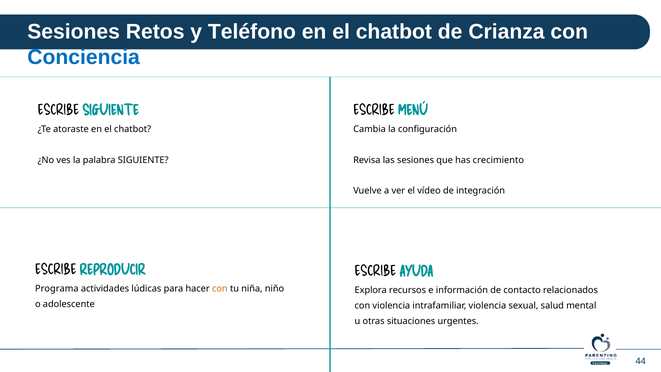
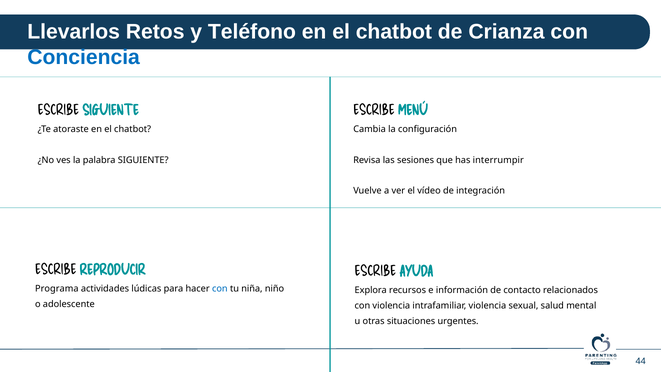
Sesiones at (74, 32): Sesiones -> Llevarlos
crecimiento: crecimiento -> interrumpir
con at (220, 289) colour: orange -> blue
